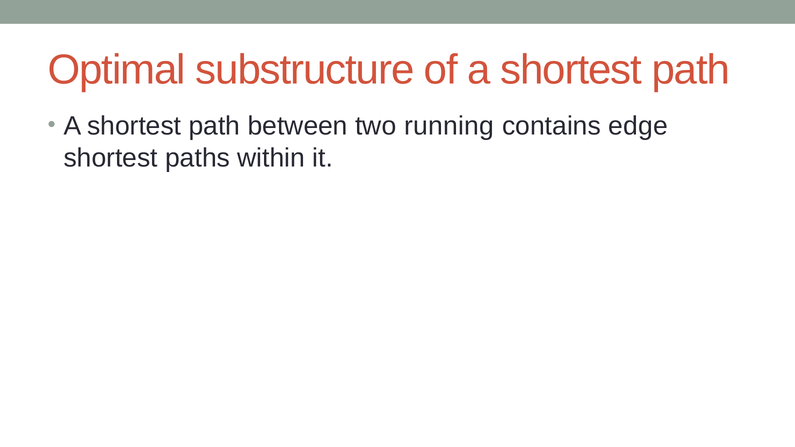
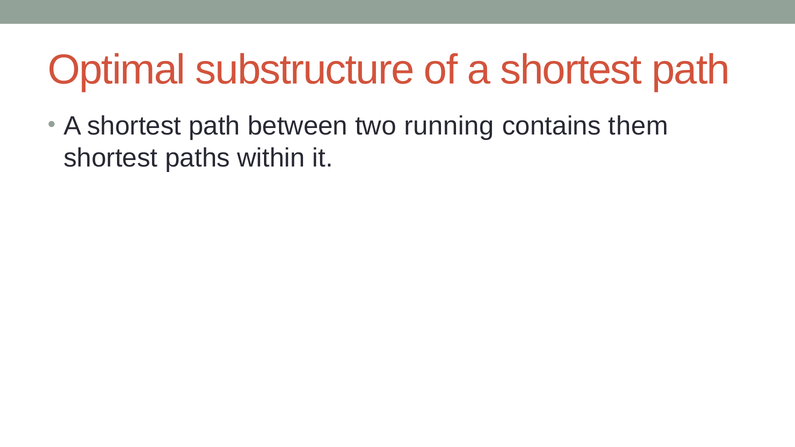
edge: edge -> them
